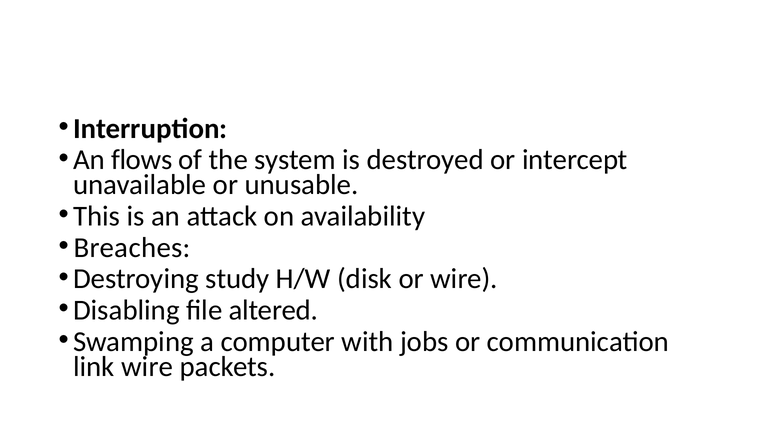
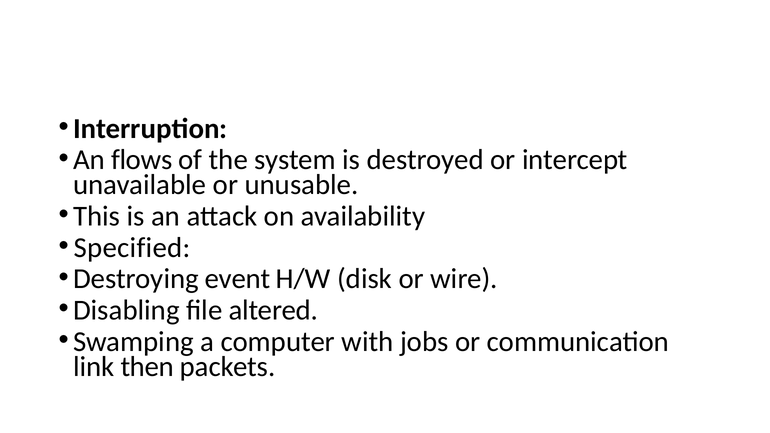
Breaches: Breaches -> Specified
study: study -> event
link wire: wire -> then
